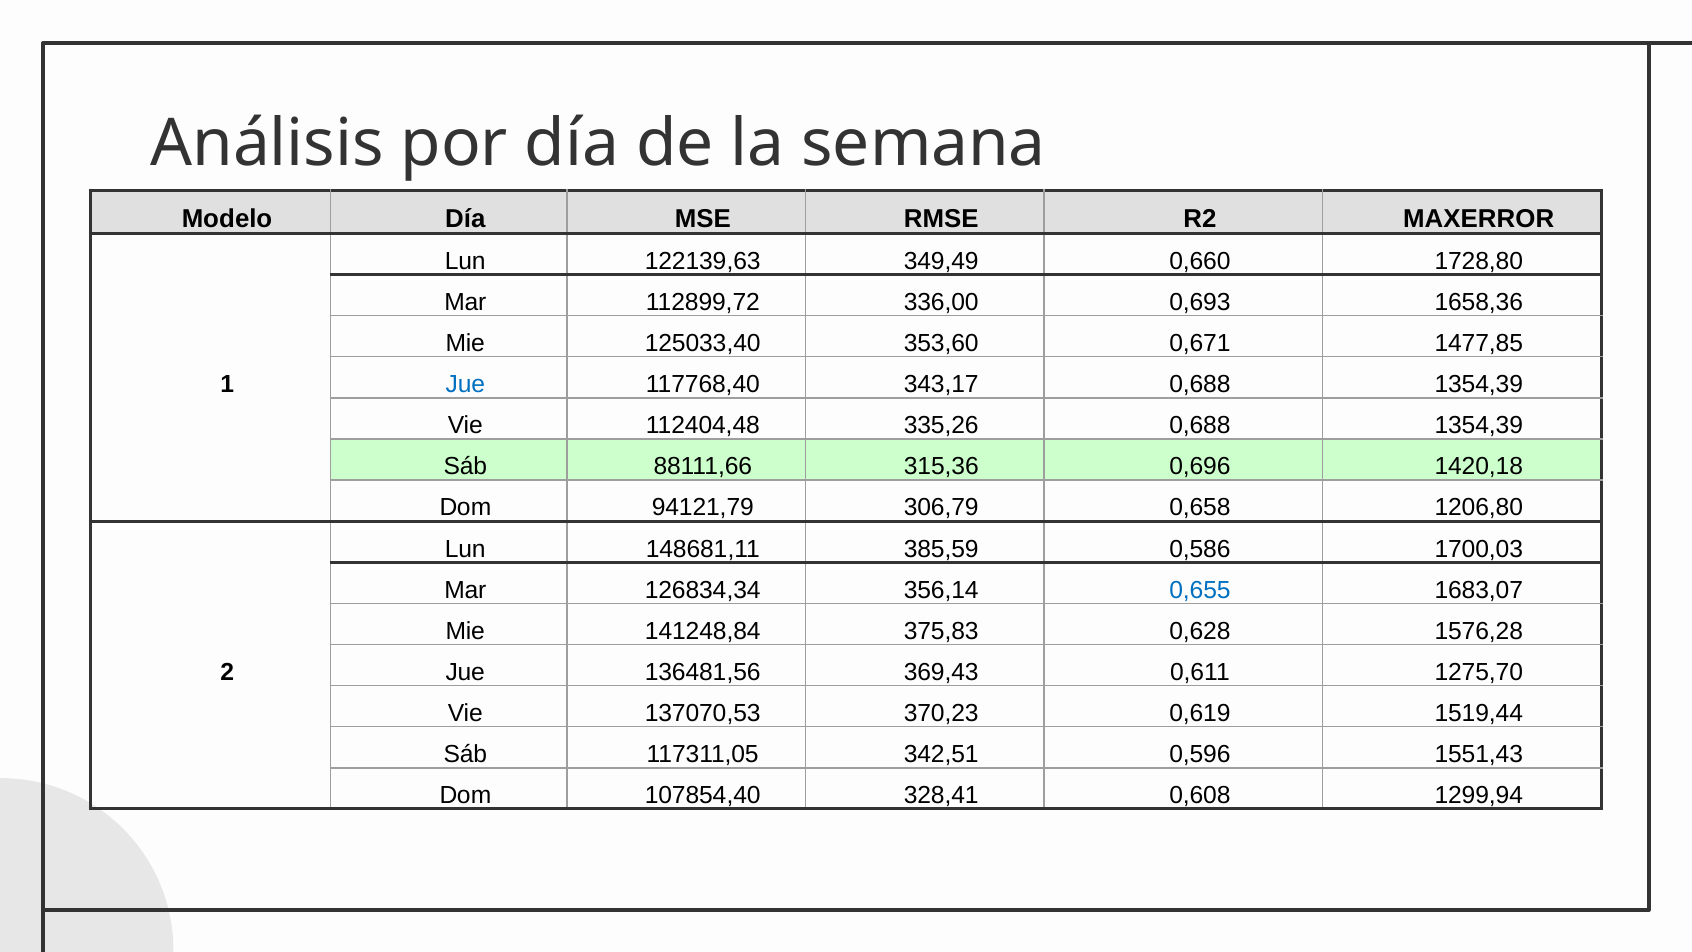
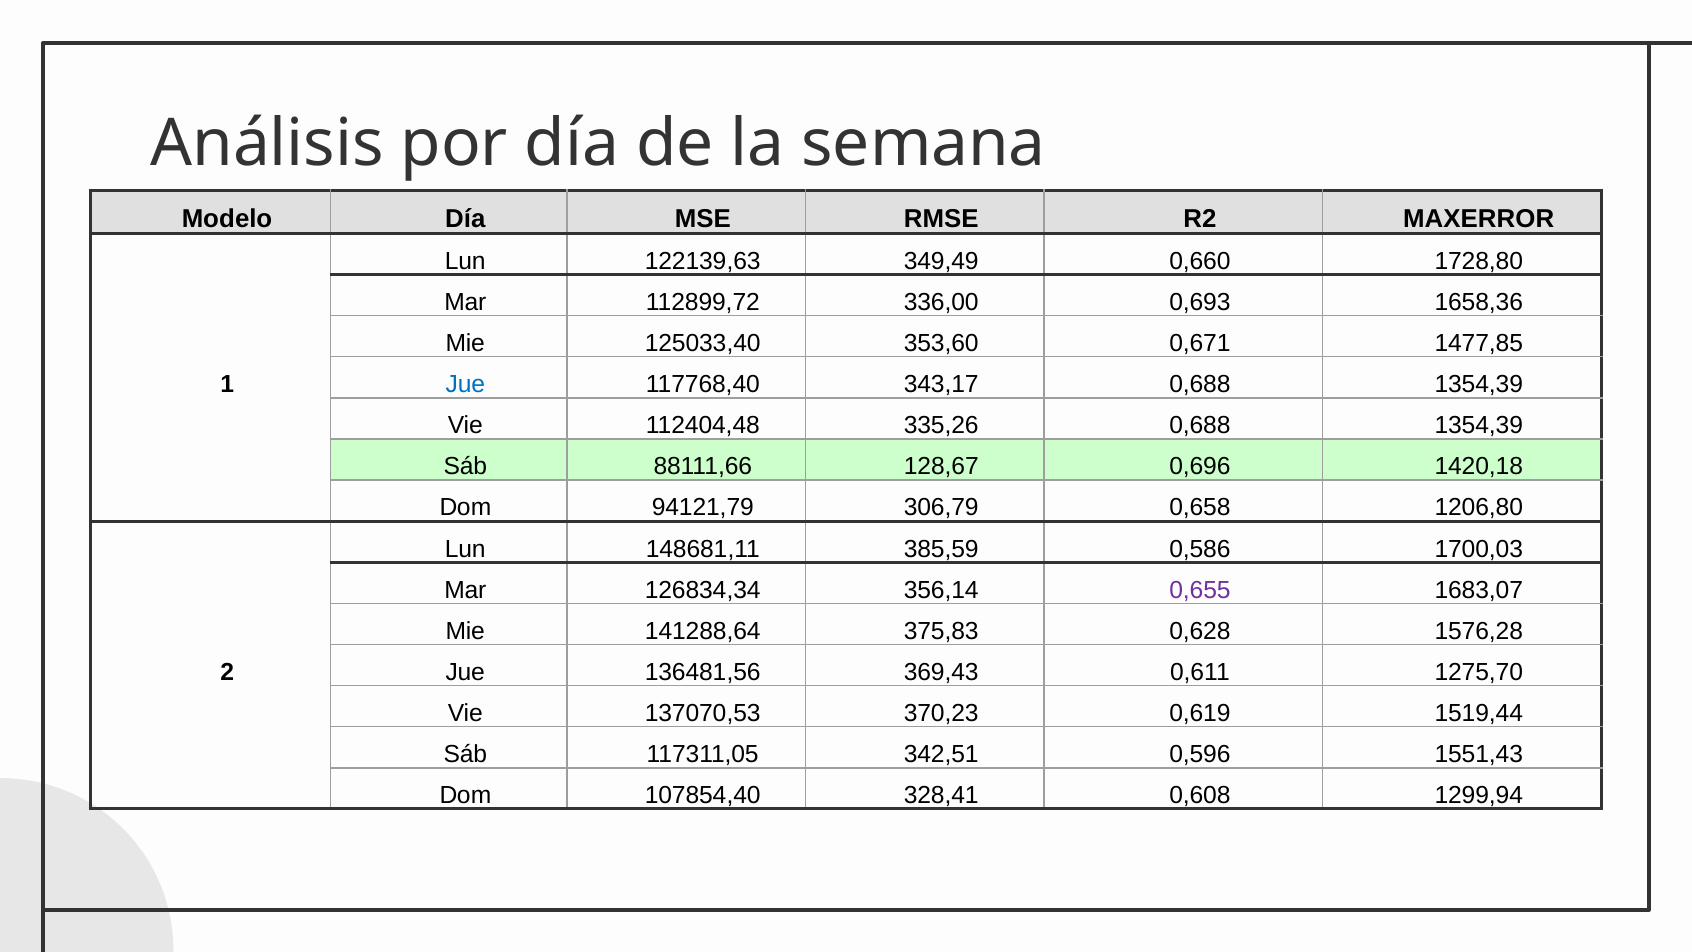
315,36: 315,36 -> 128,67
0,655 colour: blue -> purple
141248,84: 141248,84 -> 141288,64
